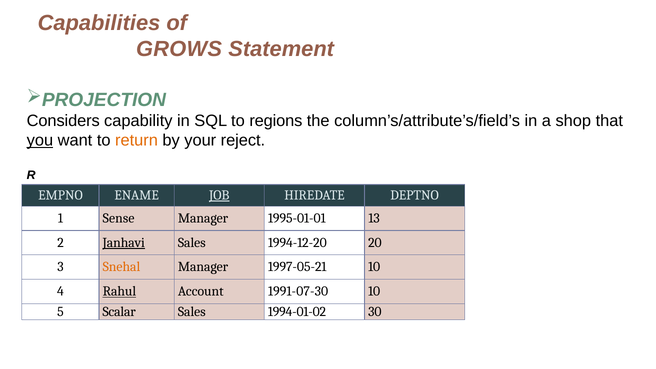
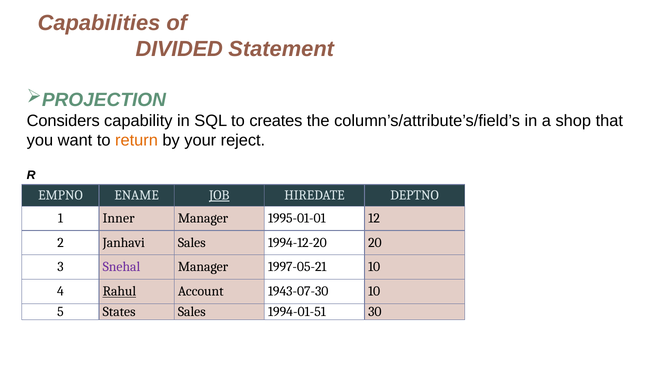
GROWS: GROWS -> DIVIDED
regions: regions -> creates
you underline: present -> none
Sense: Sense -> Inner
13: 13 -> 12
Janhavi underline: present -> none
Snehal colour: orange -> purple
1991-07-30: 1991-07-30 -> 1943-07-30
Scalar: Scalar -> States
1994-01-02: 1994-01-02 -> 1994-01-51
